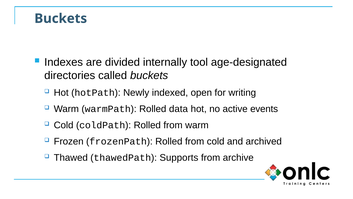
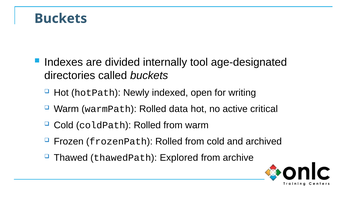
events: events -> critical
Supports: Supports -> Explored
